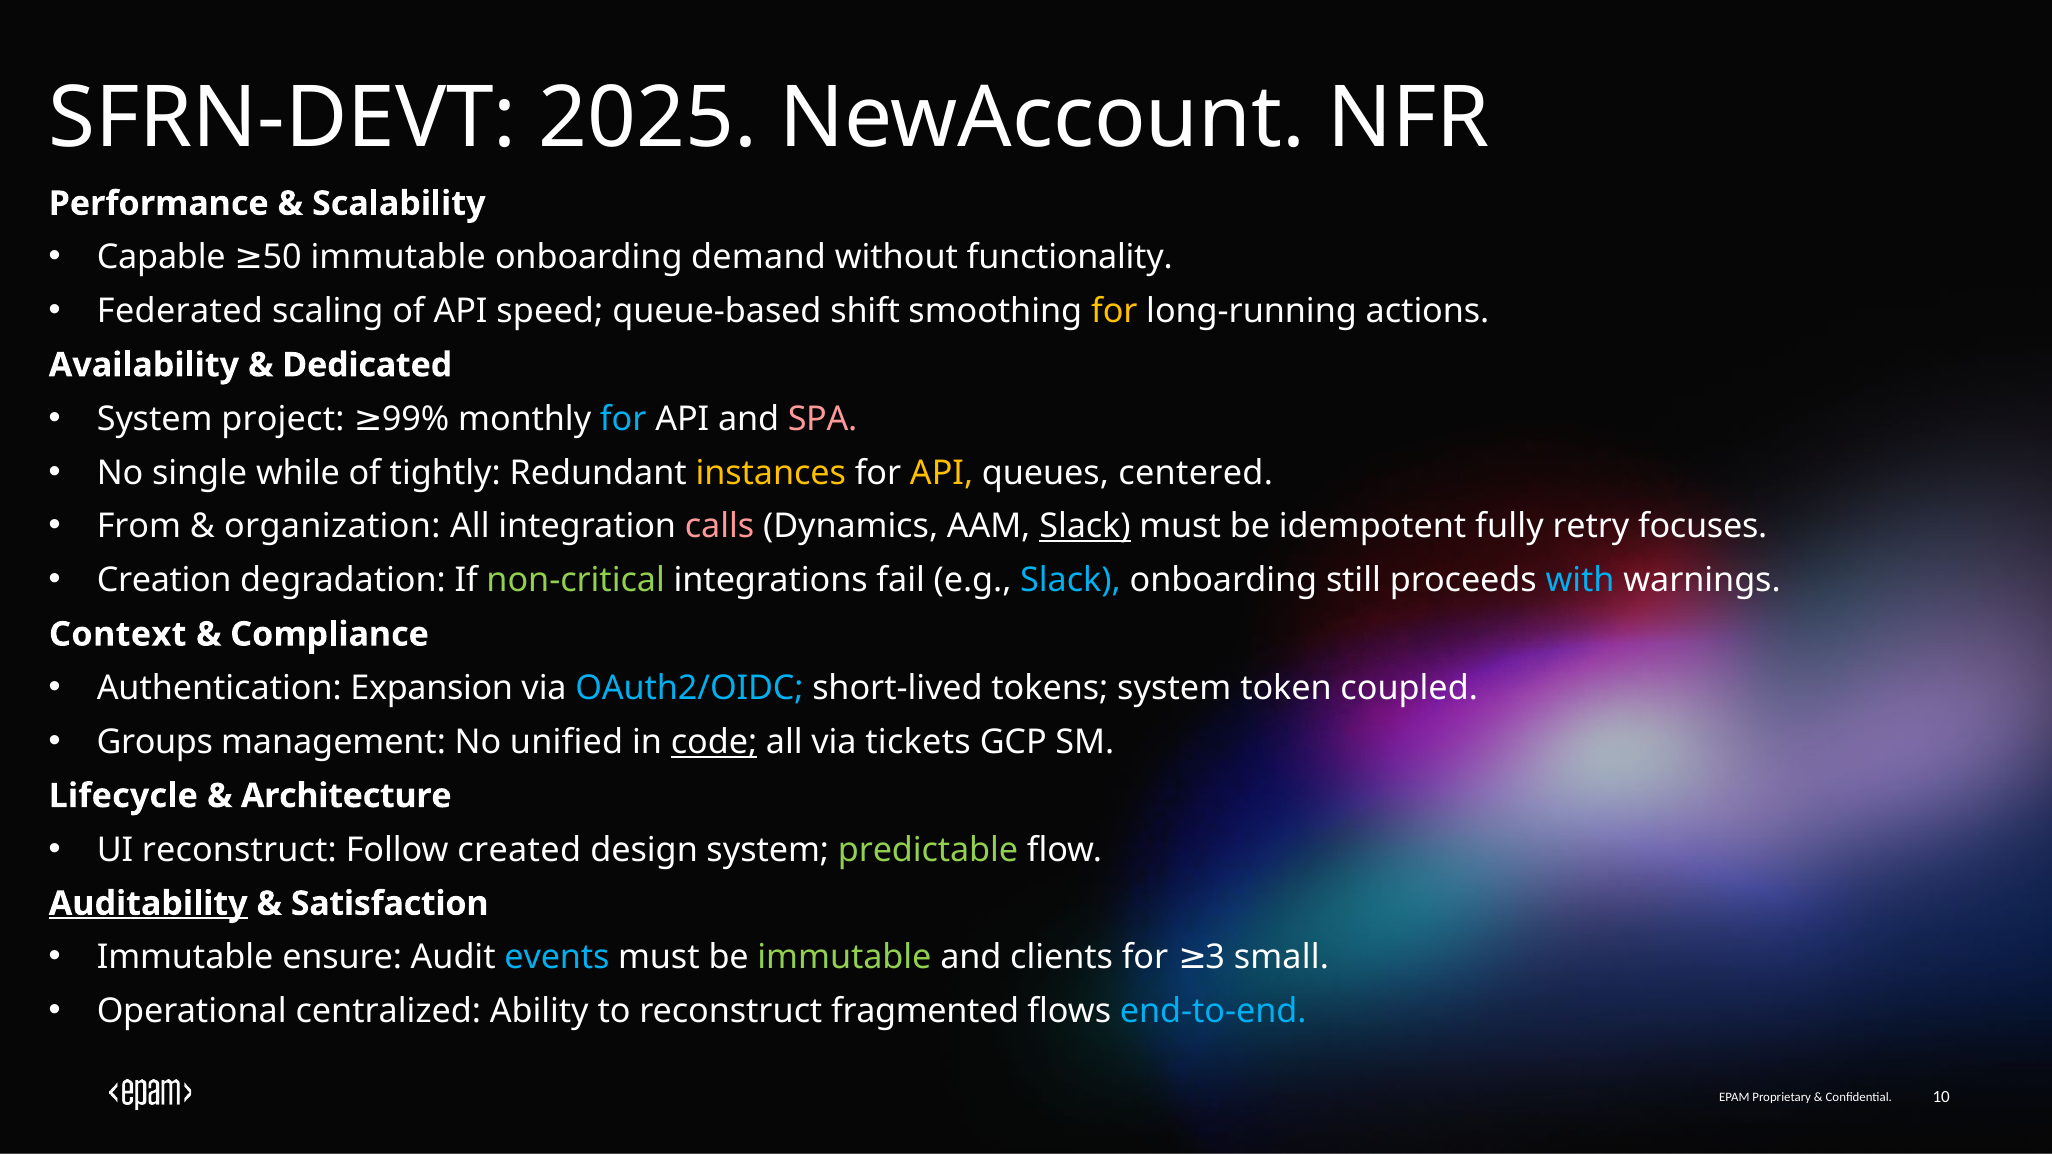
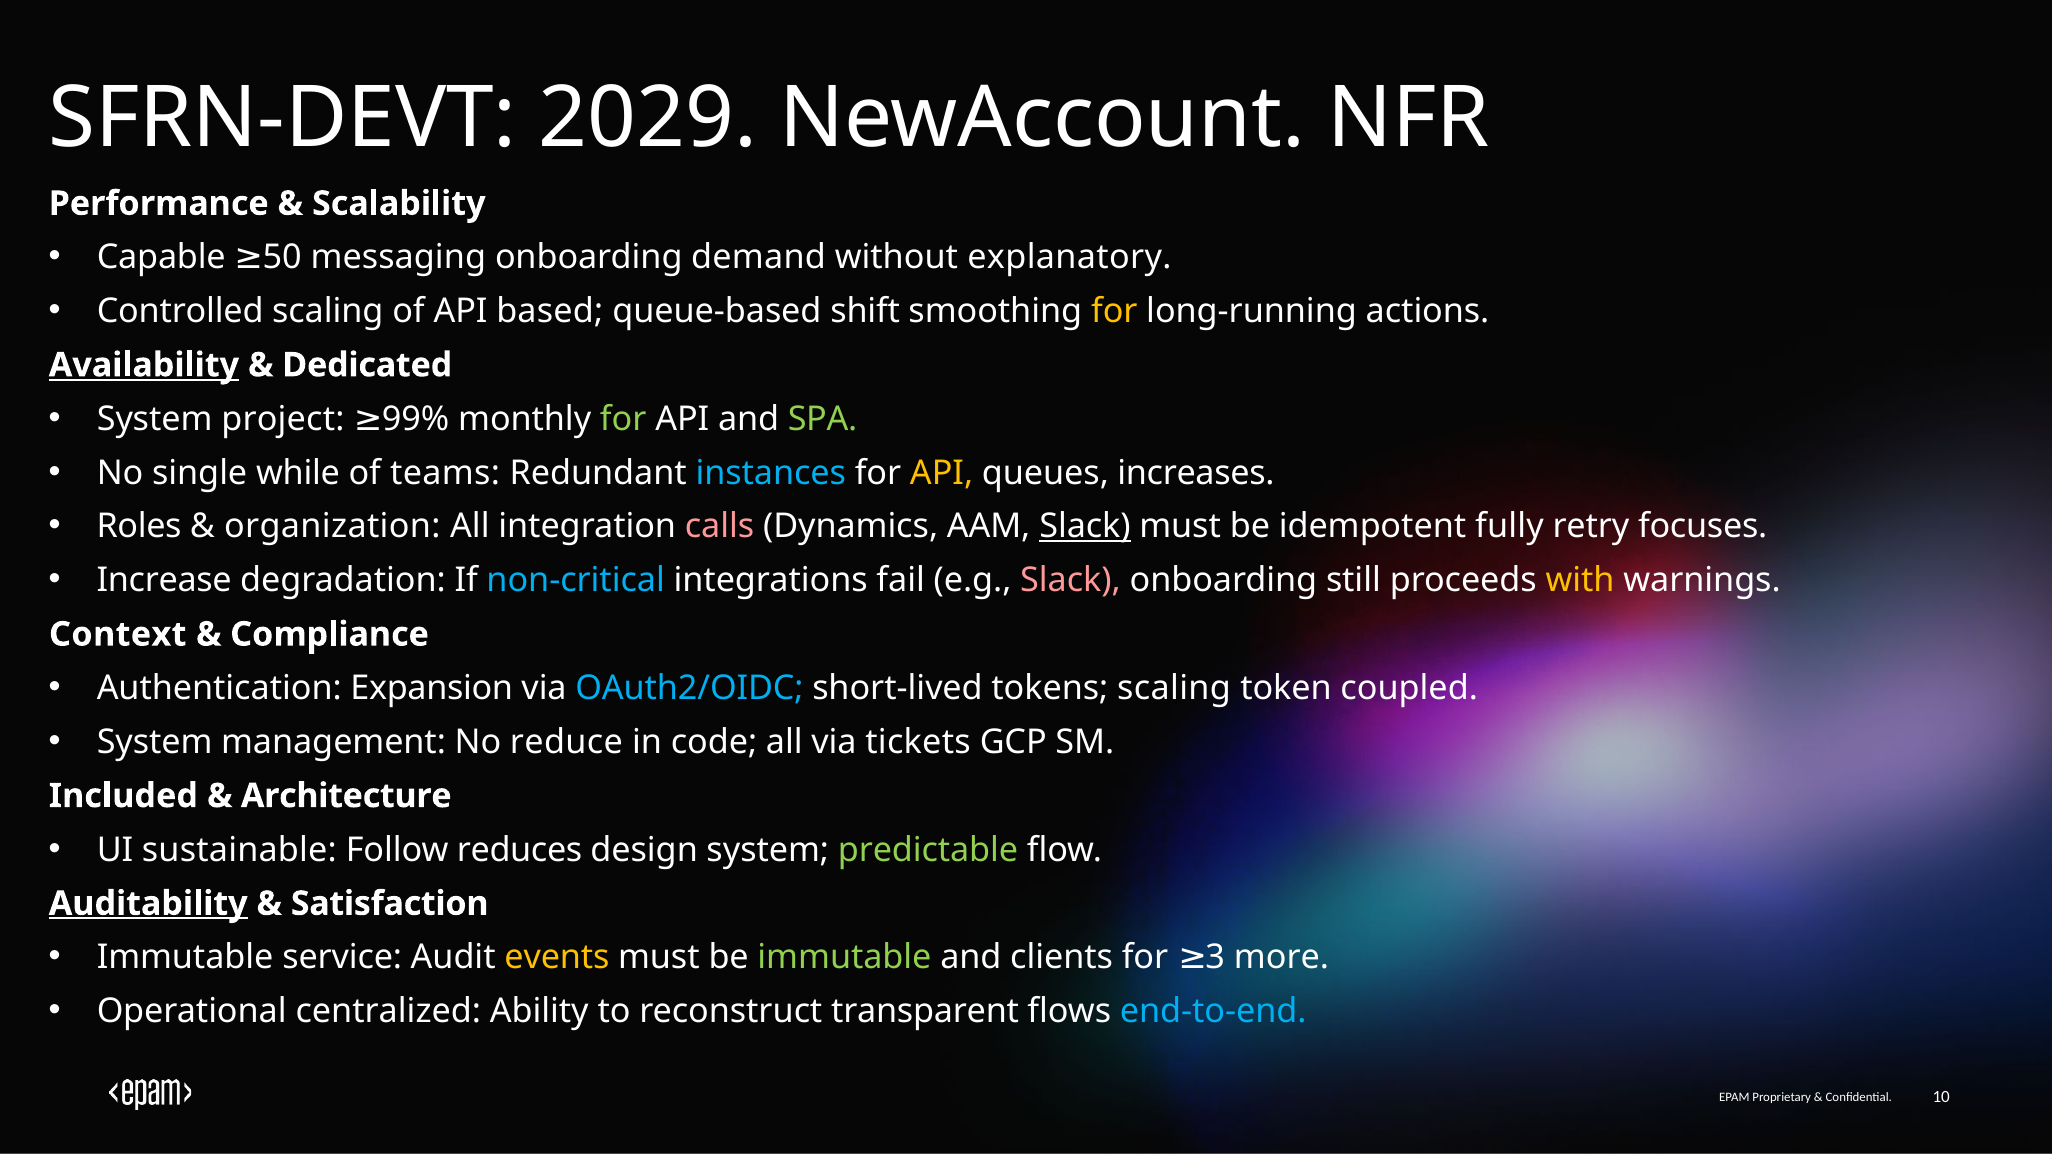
2025: 2025 -> 2029
immutable at (398, 257): immutable -> messaging
functionality: functionality -> explanatory
Federated: Federated -> Controlled
speed: speed -> based
Availability underline: none -> present
for at (623, 419) colour: light blue -> light green
SPA colour: pink -> light green
tightly: tightly -> teams
instances colour: yellow -> light blue
centered: centered -> increases
From: From -> Roles
Creation: Creation -> Increase
non-critical colour: light green -> light blue
Slack at (1071, 581) colour: light blue -> pink
with colour: light blue -> yellow
tokens system: system -> scaling
Groups at (155, 742): Groups -> System
unified: unified -> reduce
code underline: present -> none
Lifecycle: Lifecycle -> Included
UI reconstruct: reconstruct -> sustainable
created: created -> reduces
ensure: ensure -> service
events colour: light blue -> yellow
small: small -> more
fragmented: fragmented -> transparent
